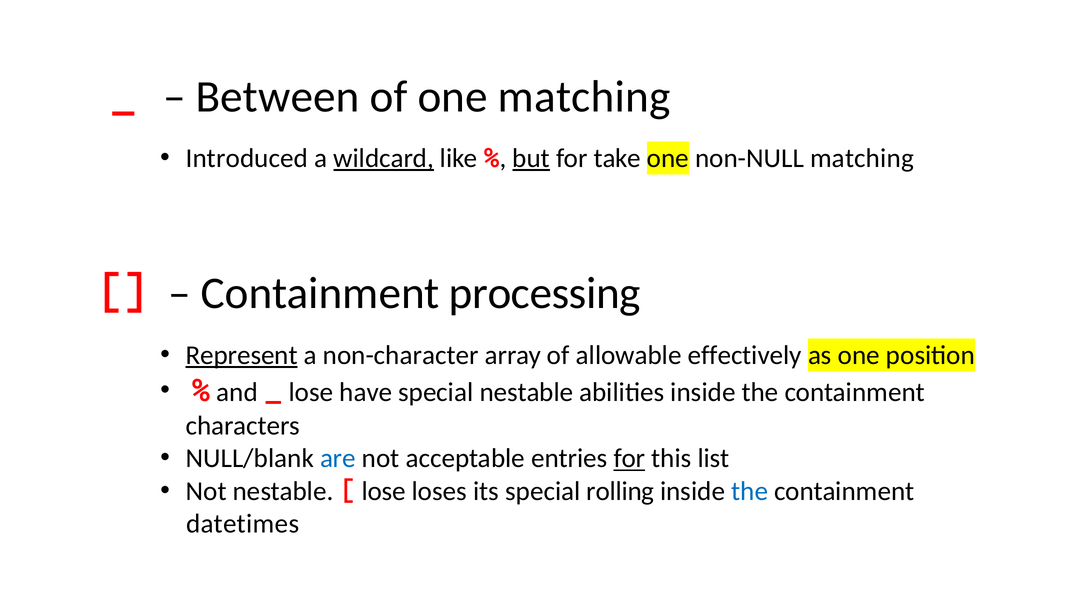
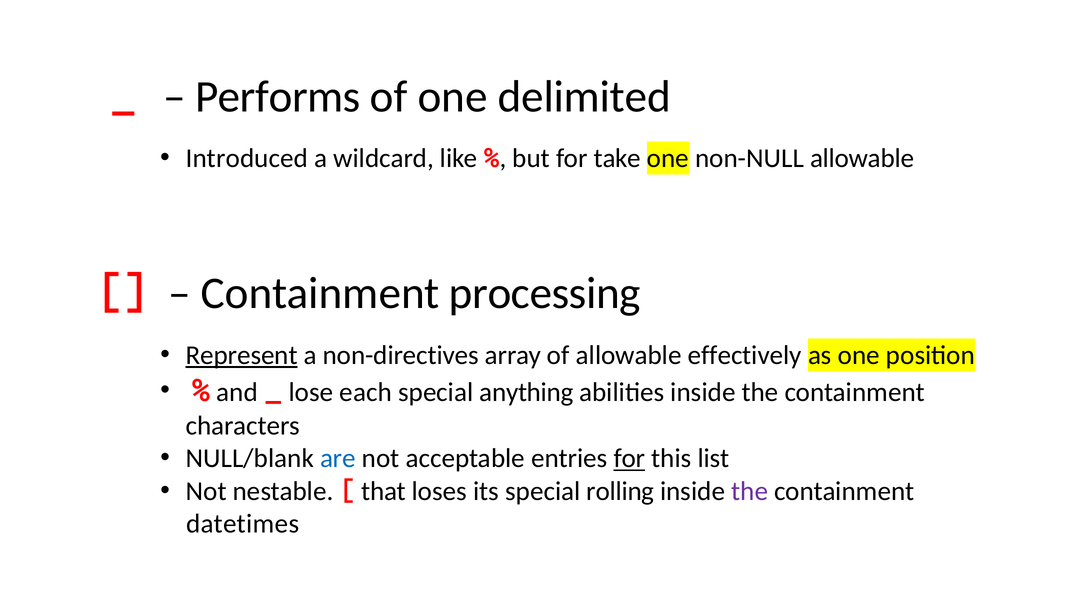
Between: Between -> Performs
one matching: matching -> delimited
wildcard underline: present -> none
but underline: present -> none
non-NULL matching: matching -> allowable
non-character: non-character -> non-directives
have: have -> each
special nestable: nestable -> anything
lose at (384, 491): lose -> that
the at (750, 491) colour: blue -> purple
